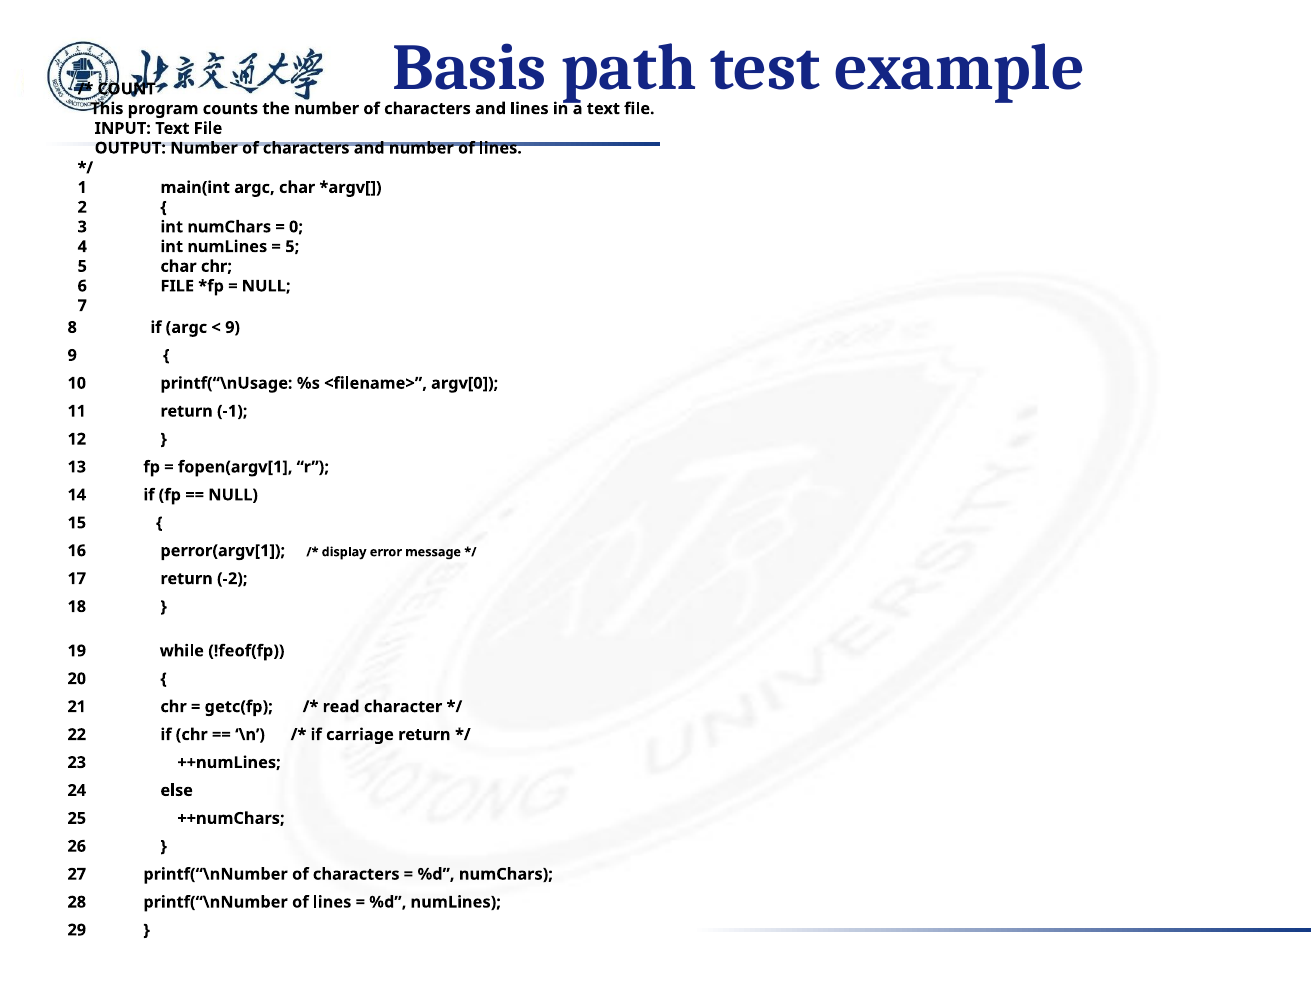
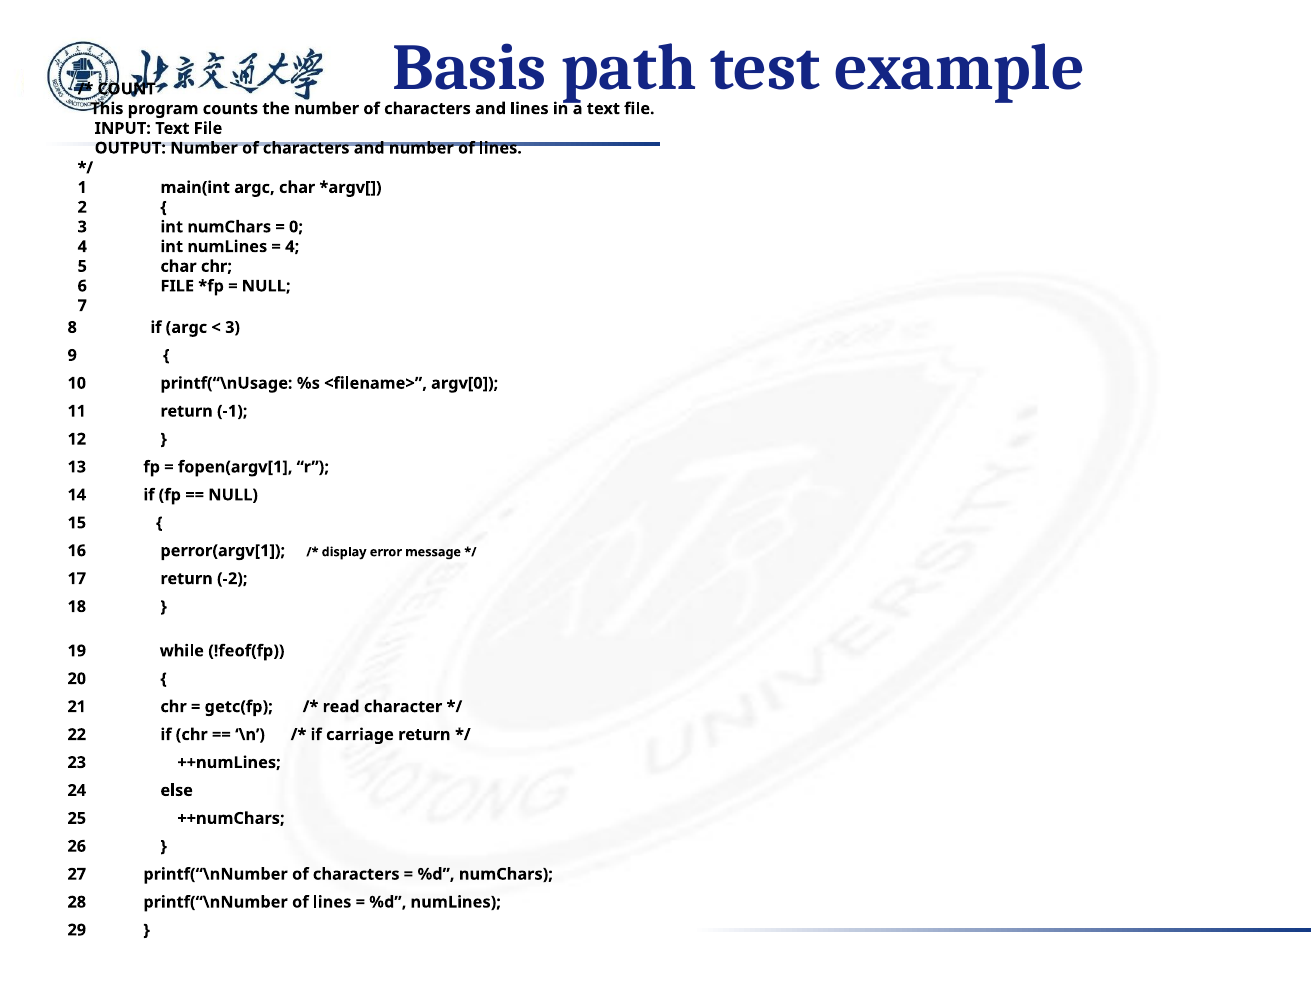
5 at (292, 247): 5 -> 4
9 at (233, 328): 9 -> 3
